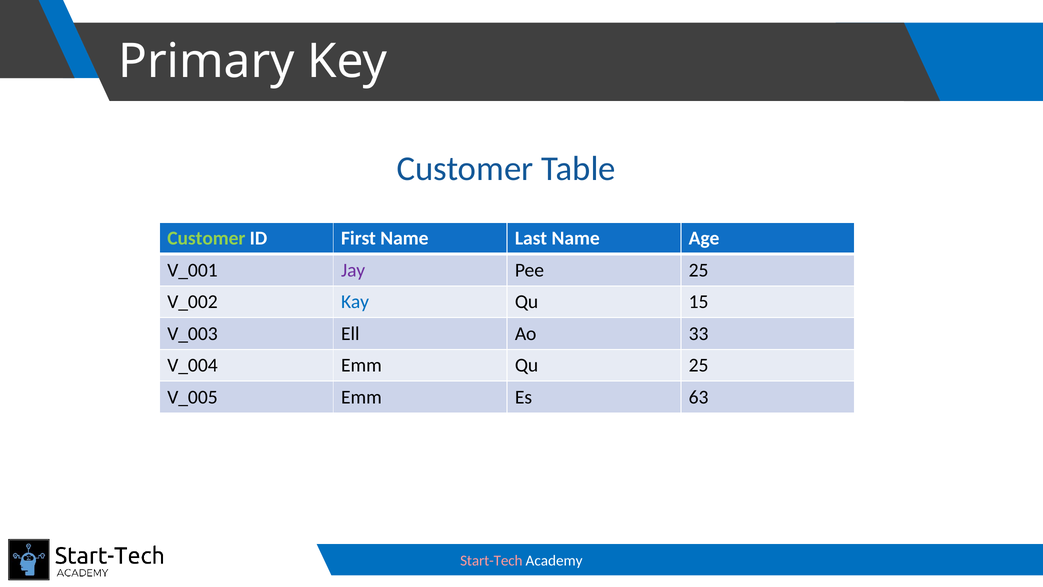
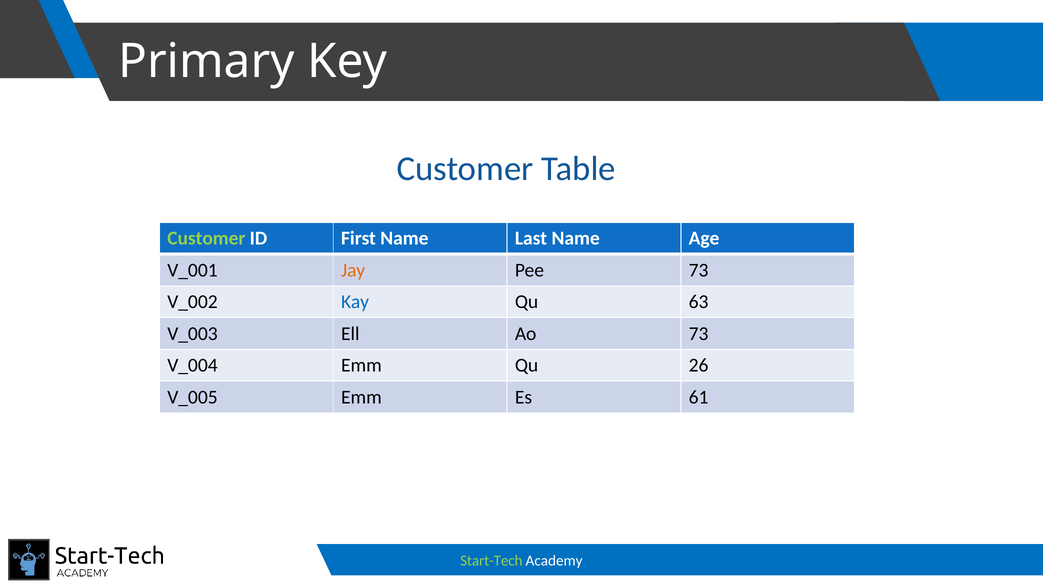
Jay colour: purple -> orange
Pee 25: 25 -> 73
15: 15 -> 63
Ao 33: 33 -> 73
Qu 25: 25 -> 26
63: 63 -> 61
Start-Tech colour: pink -> light green
